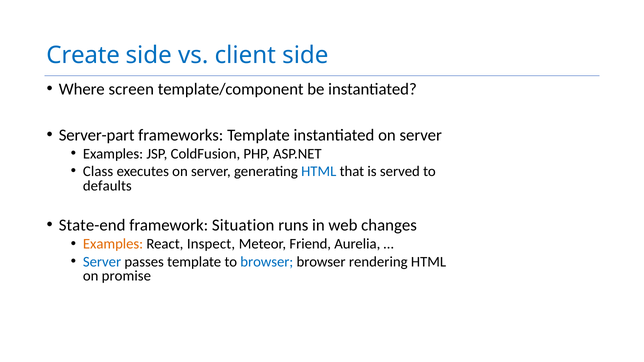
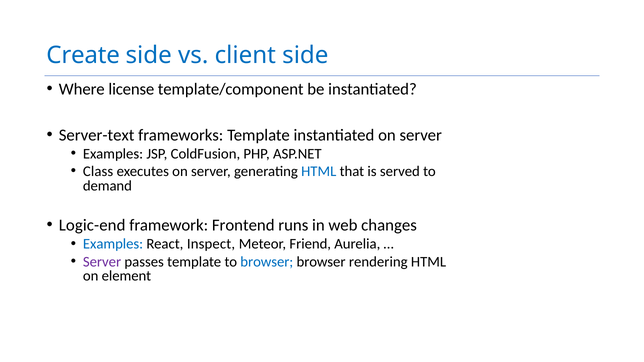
screen: screen -> license
Server-part: Server-part -> Server-text
defaults: defaults -> demand
State-end: State-end -> Logic-end
Situation: Situation -> Frontend
Examples at (113, 244) colour: orange -> blue
Server at (102, 262) colour: blue -> purple
promise: promise -> element
